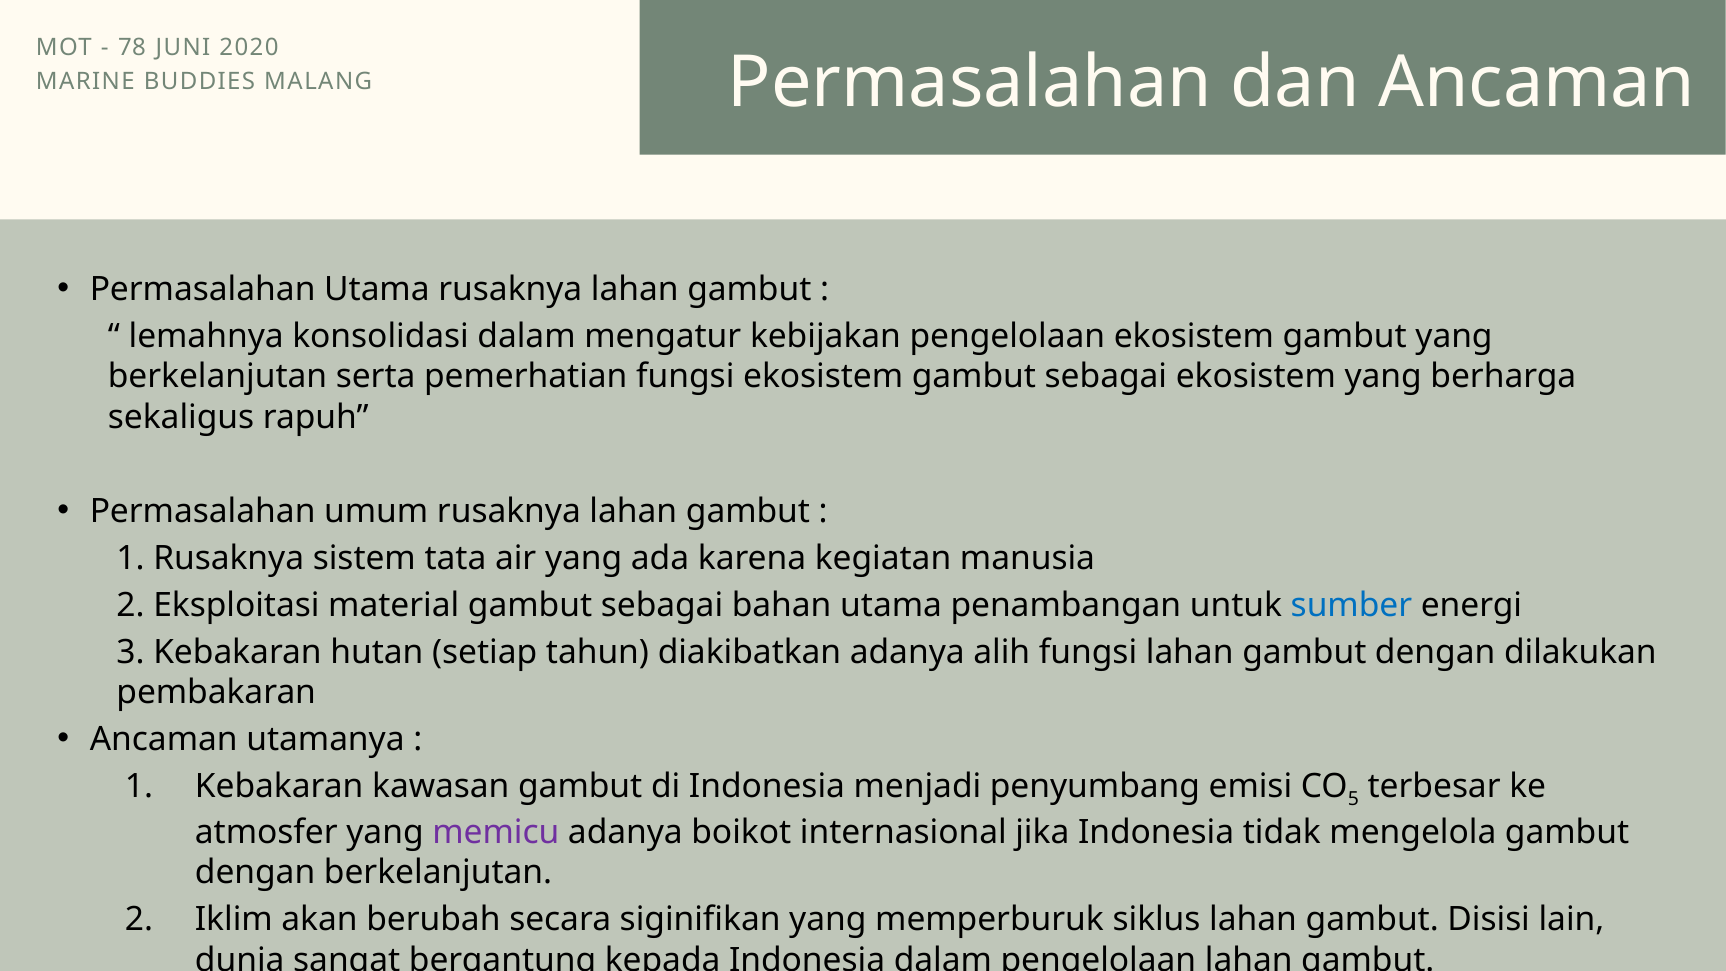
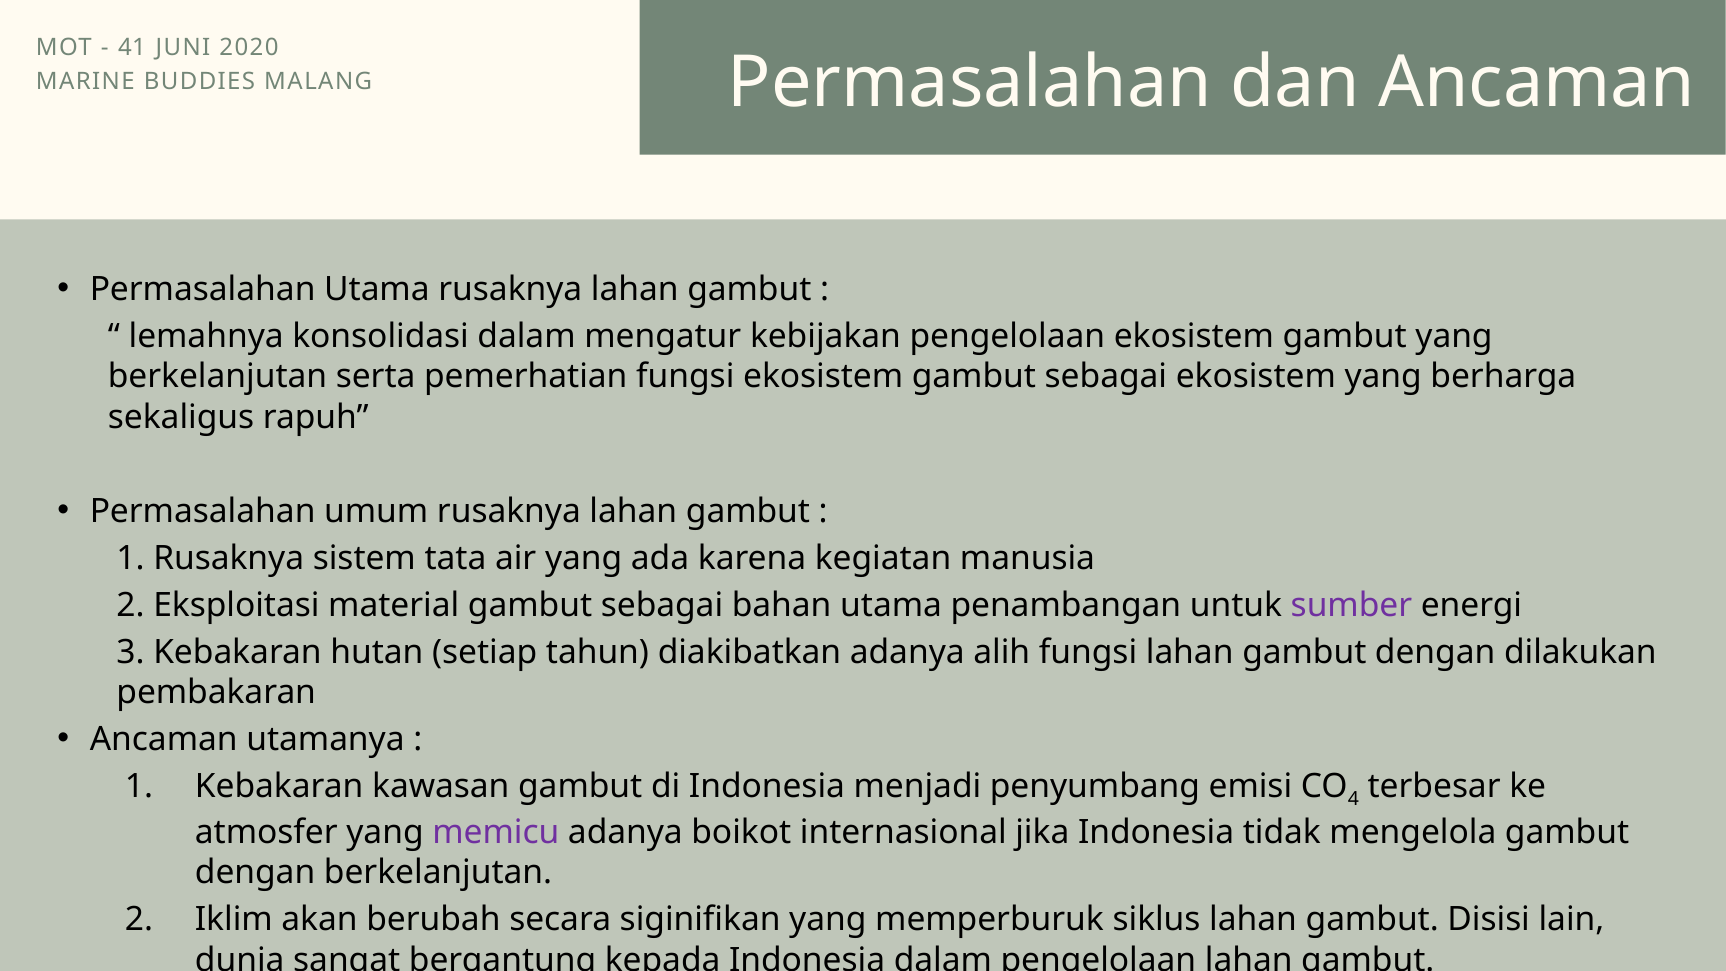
78: 78 -> 41
sumber colour: blue -> purple
5: 5 -> 4
